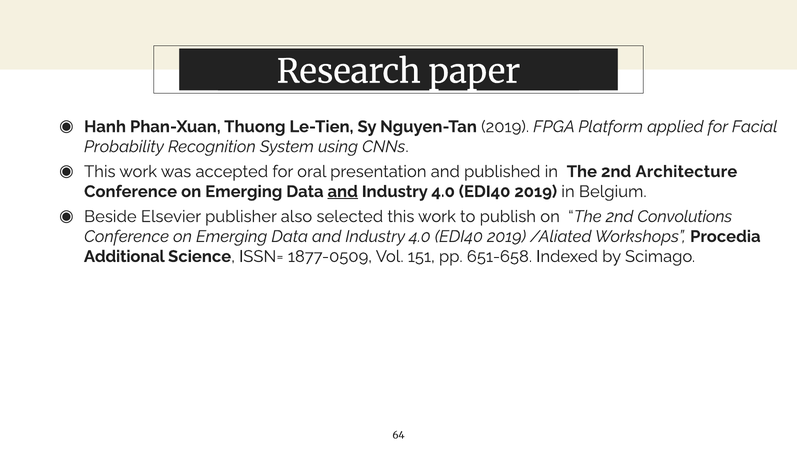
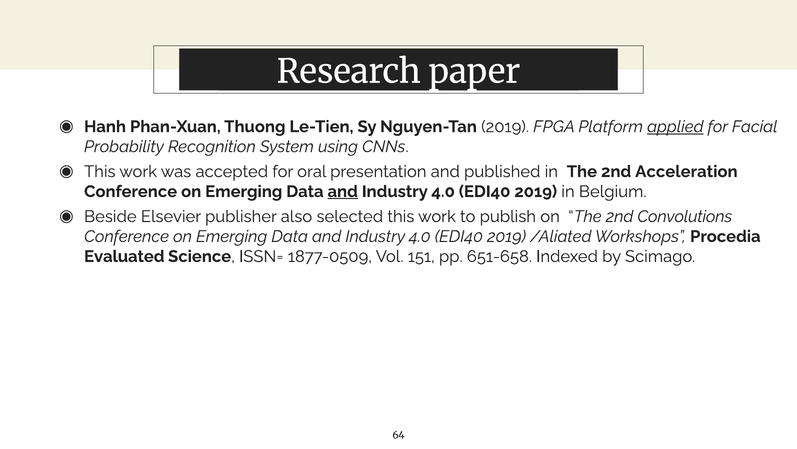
applied underline: none -> present
Architecture: Architecture -> Acceleration
Additional: Additional -> Evaluated
